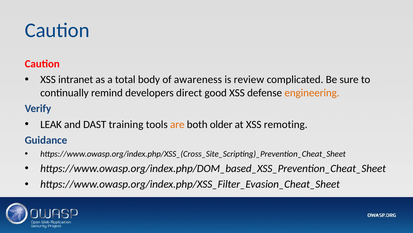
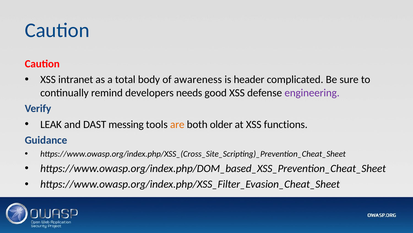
review: review -> header
direct: direct -> needs
engineering colour: orange -> purple
training: training -> messing
remoting: remoting -> functions
